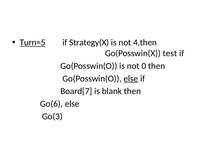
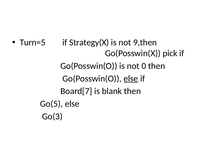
Turn=5 underline: present -> none
4,then: 4,then -> 9,then
test: test -> pick
Go(6: Go(6 -> Go(5
